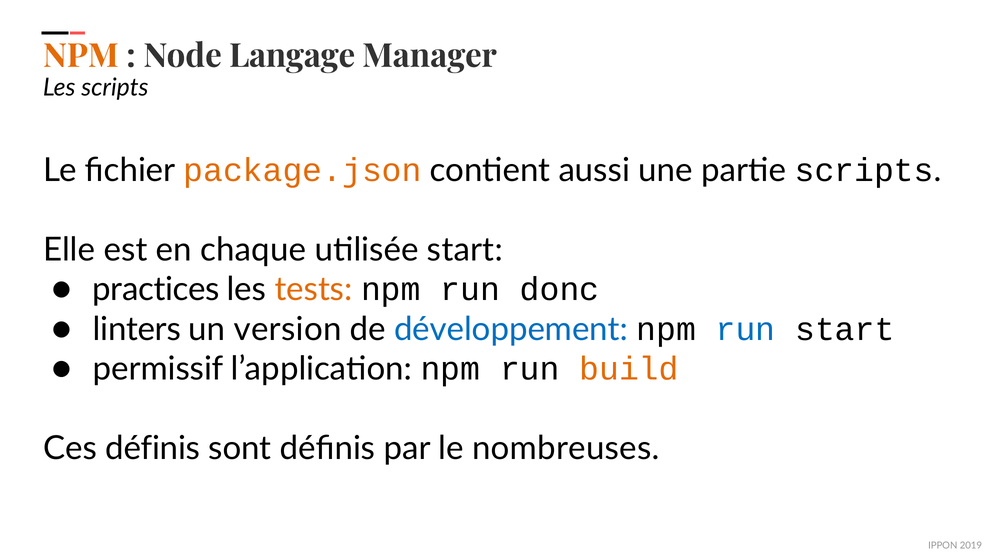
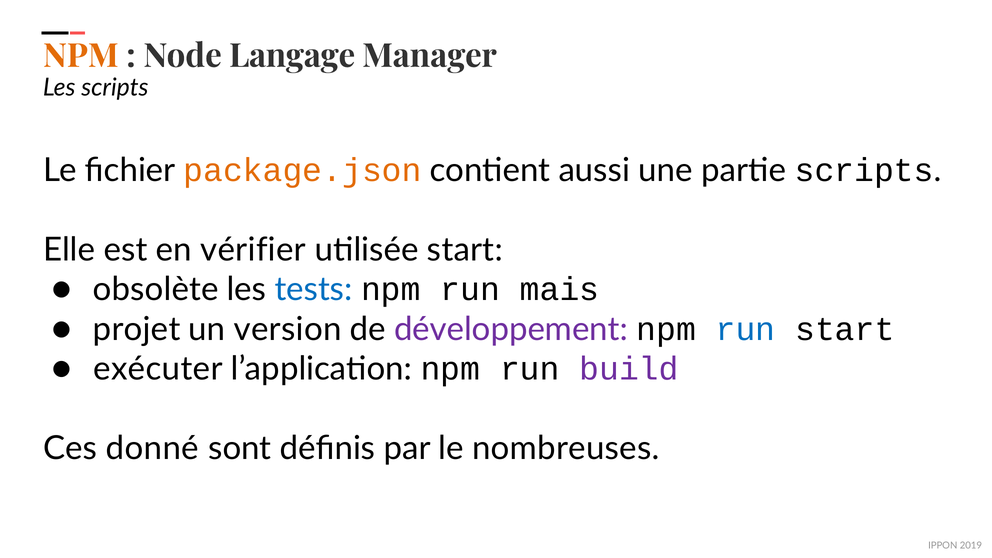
chaque: chaque -> vérifier
practices: practices -> obsolète
tests colour: orange -> blue
donc: donc -> mais
linters: linters -> projet
développement colour: blue -> purple
permissif: permissif -> exécuter
build colour: orange -> purple
Ces définis: définis -> donné
